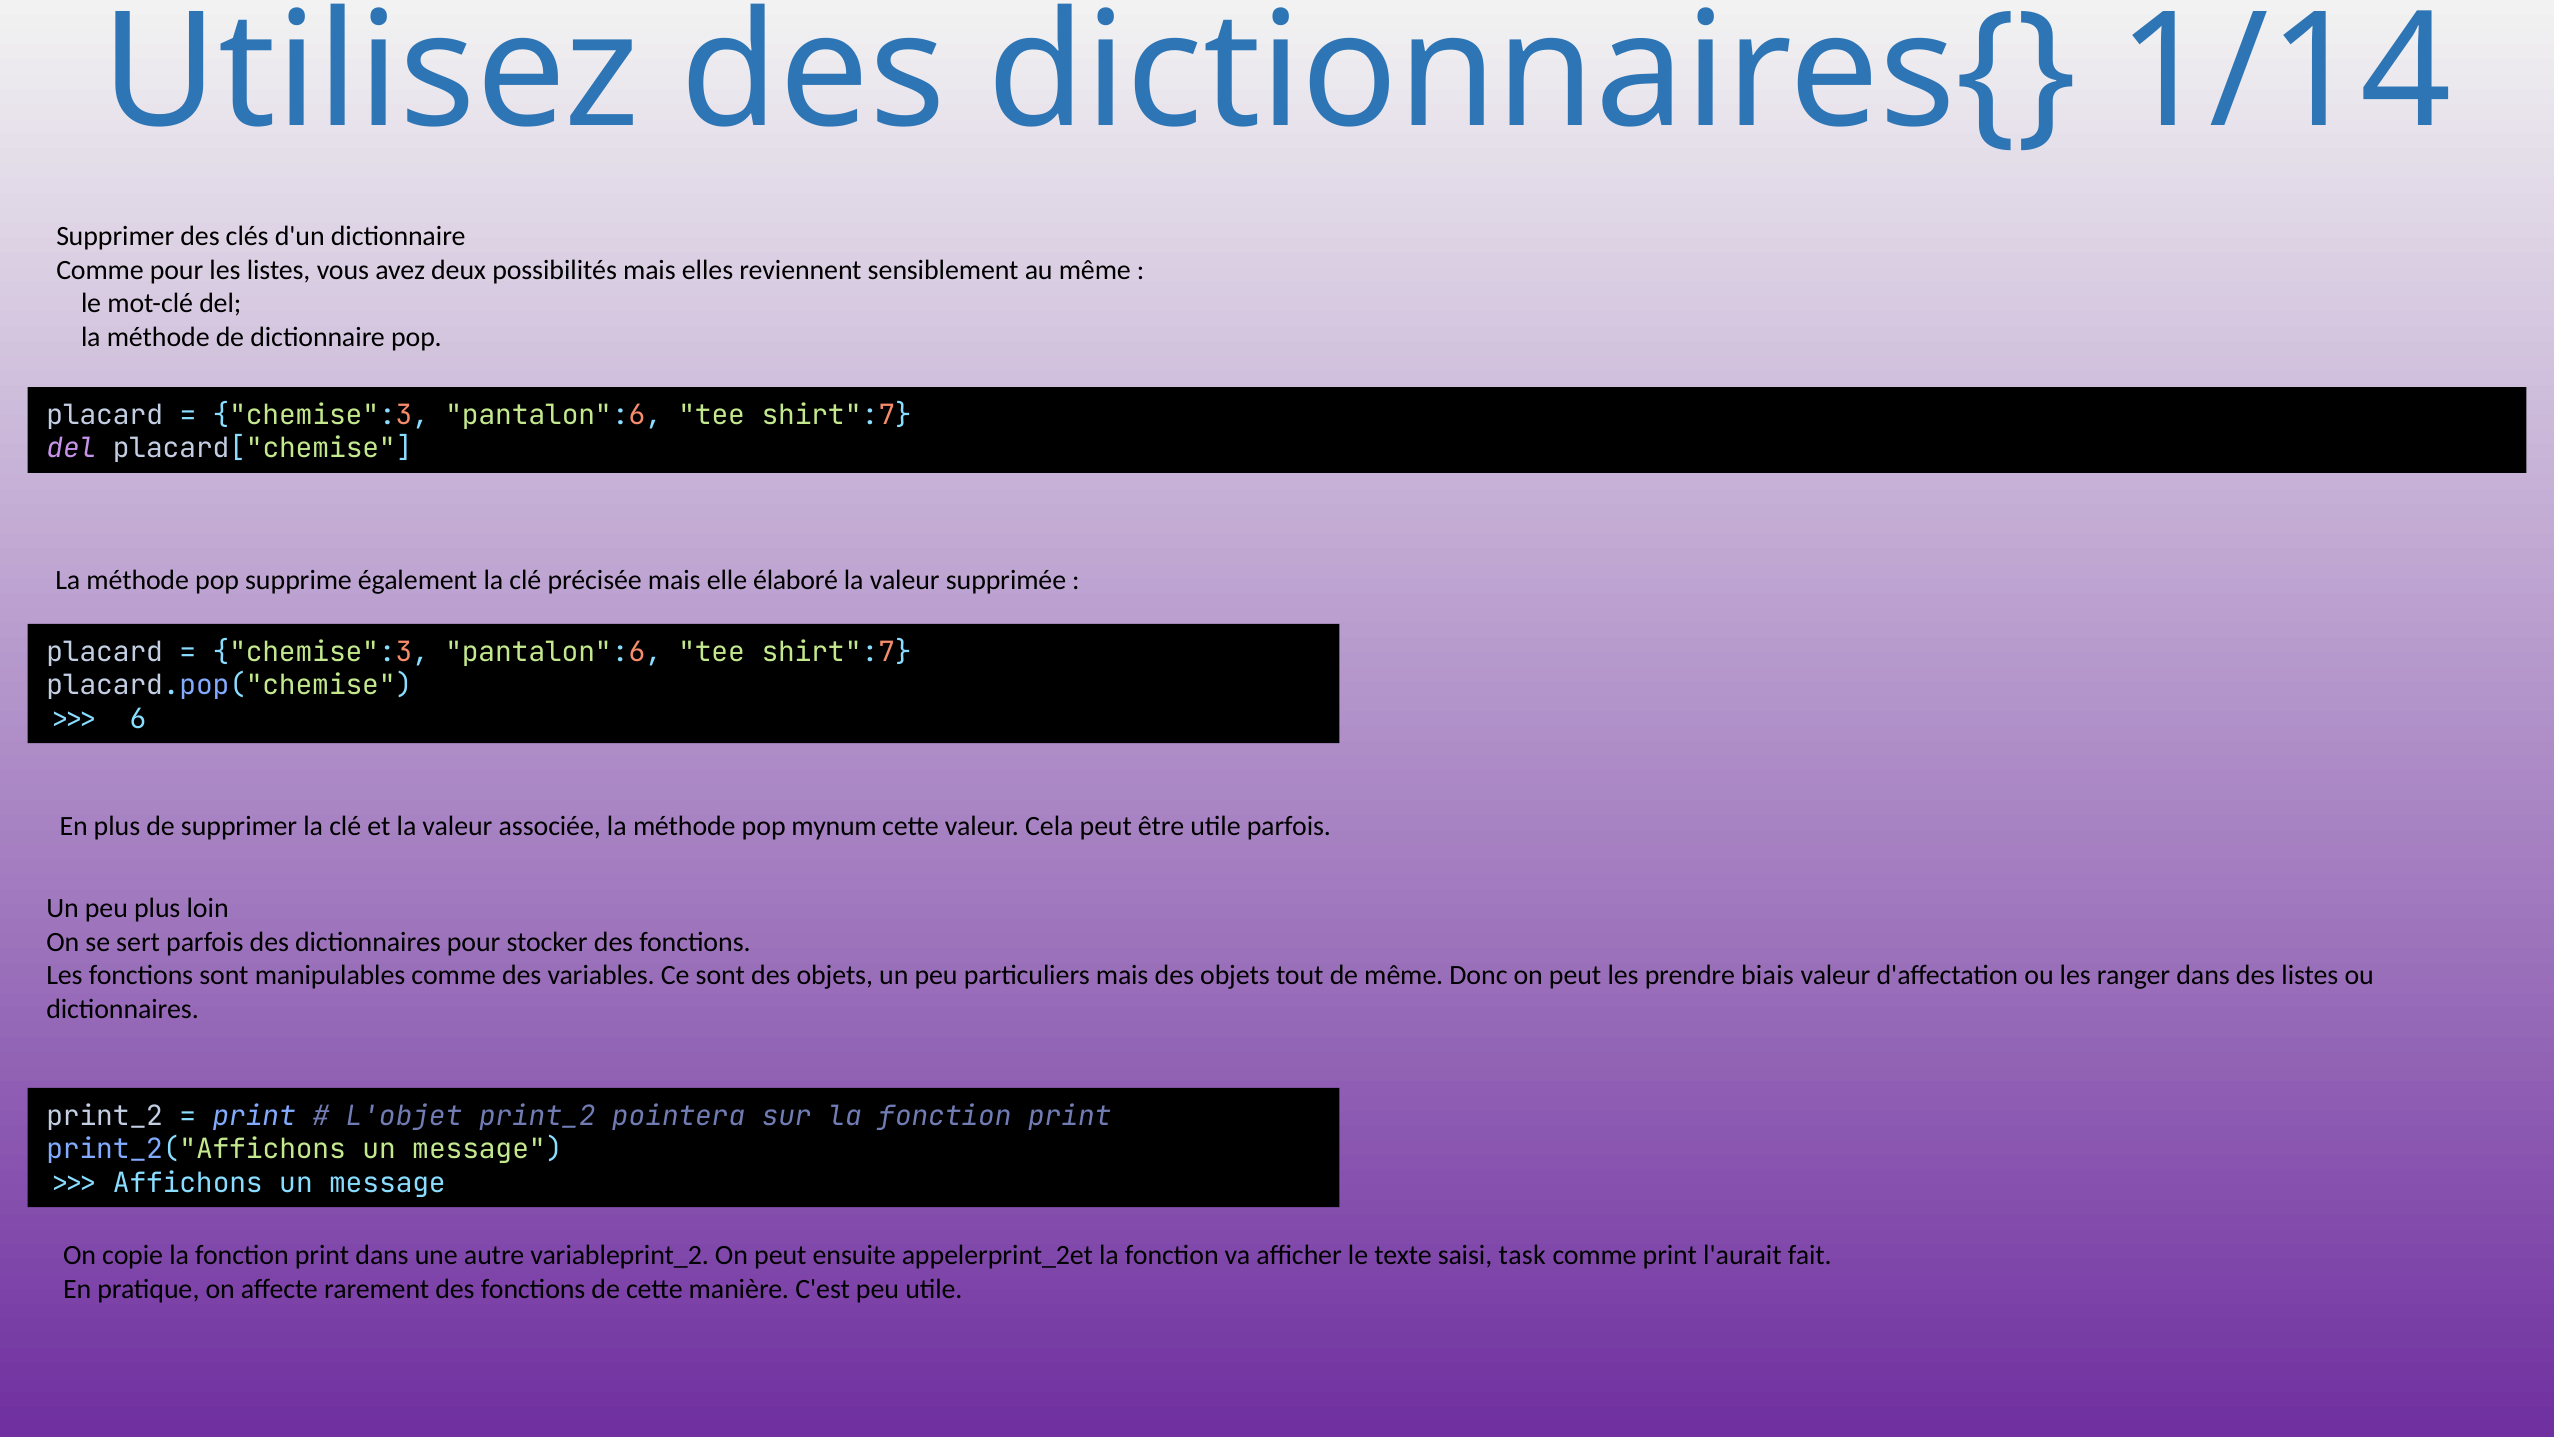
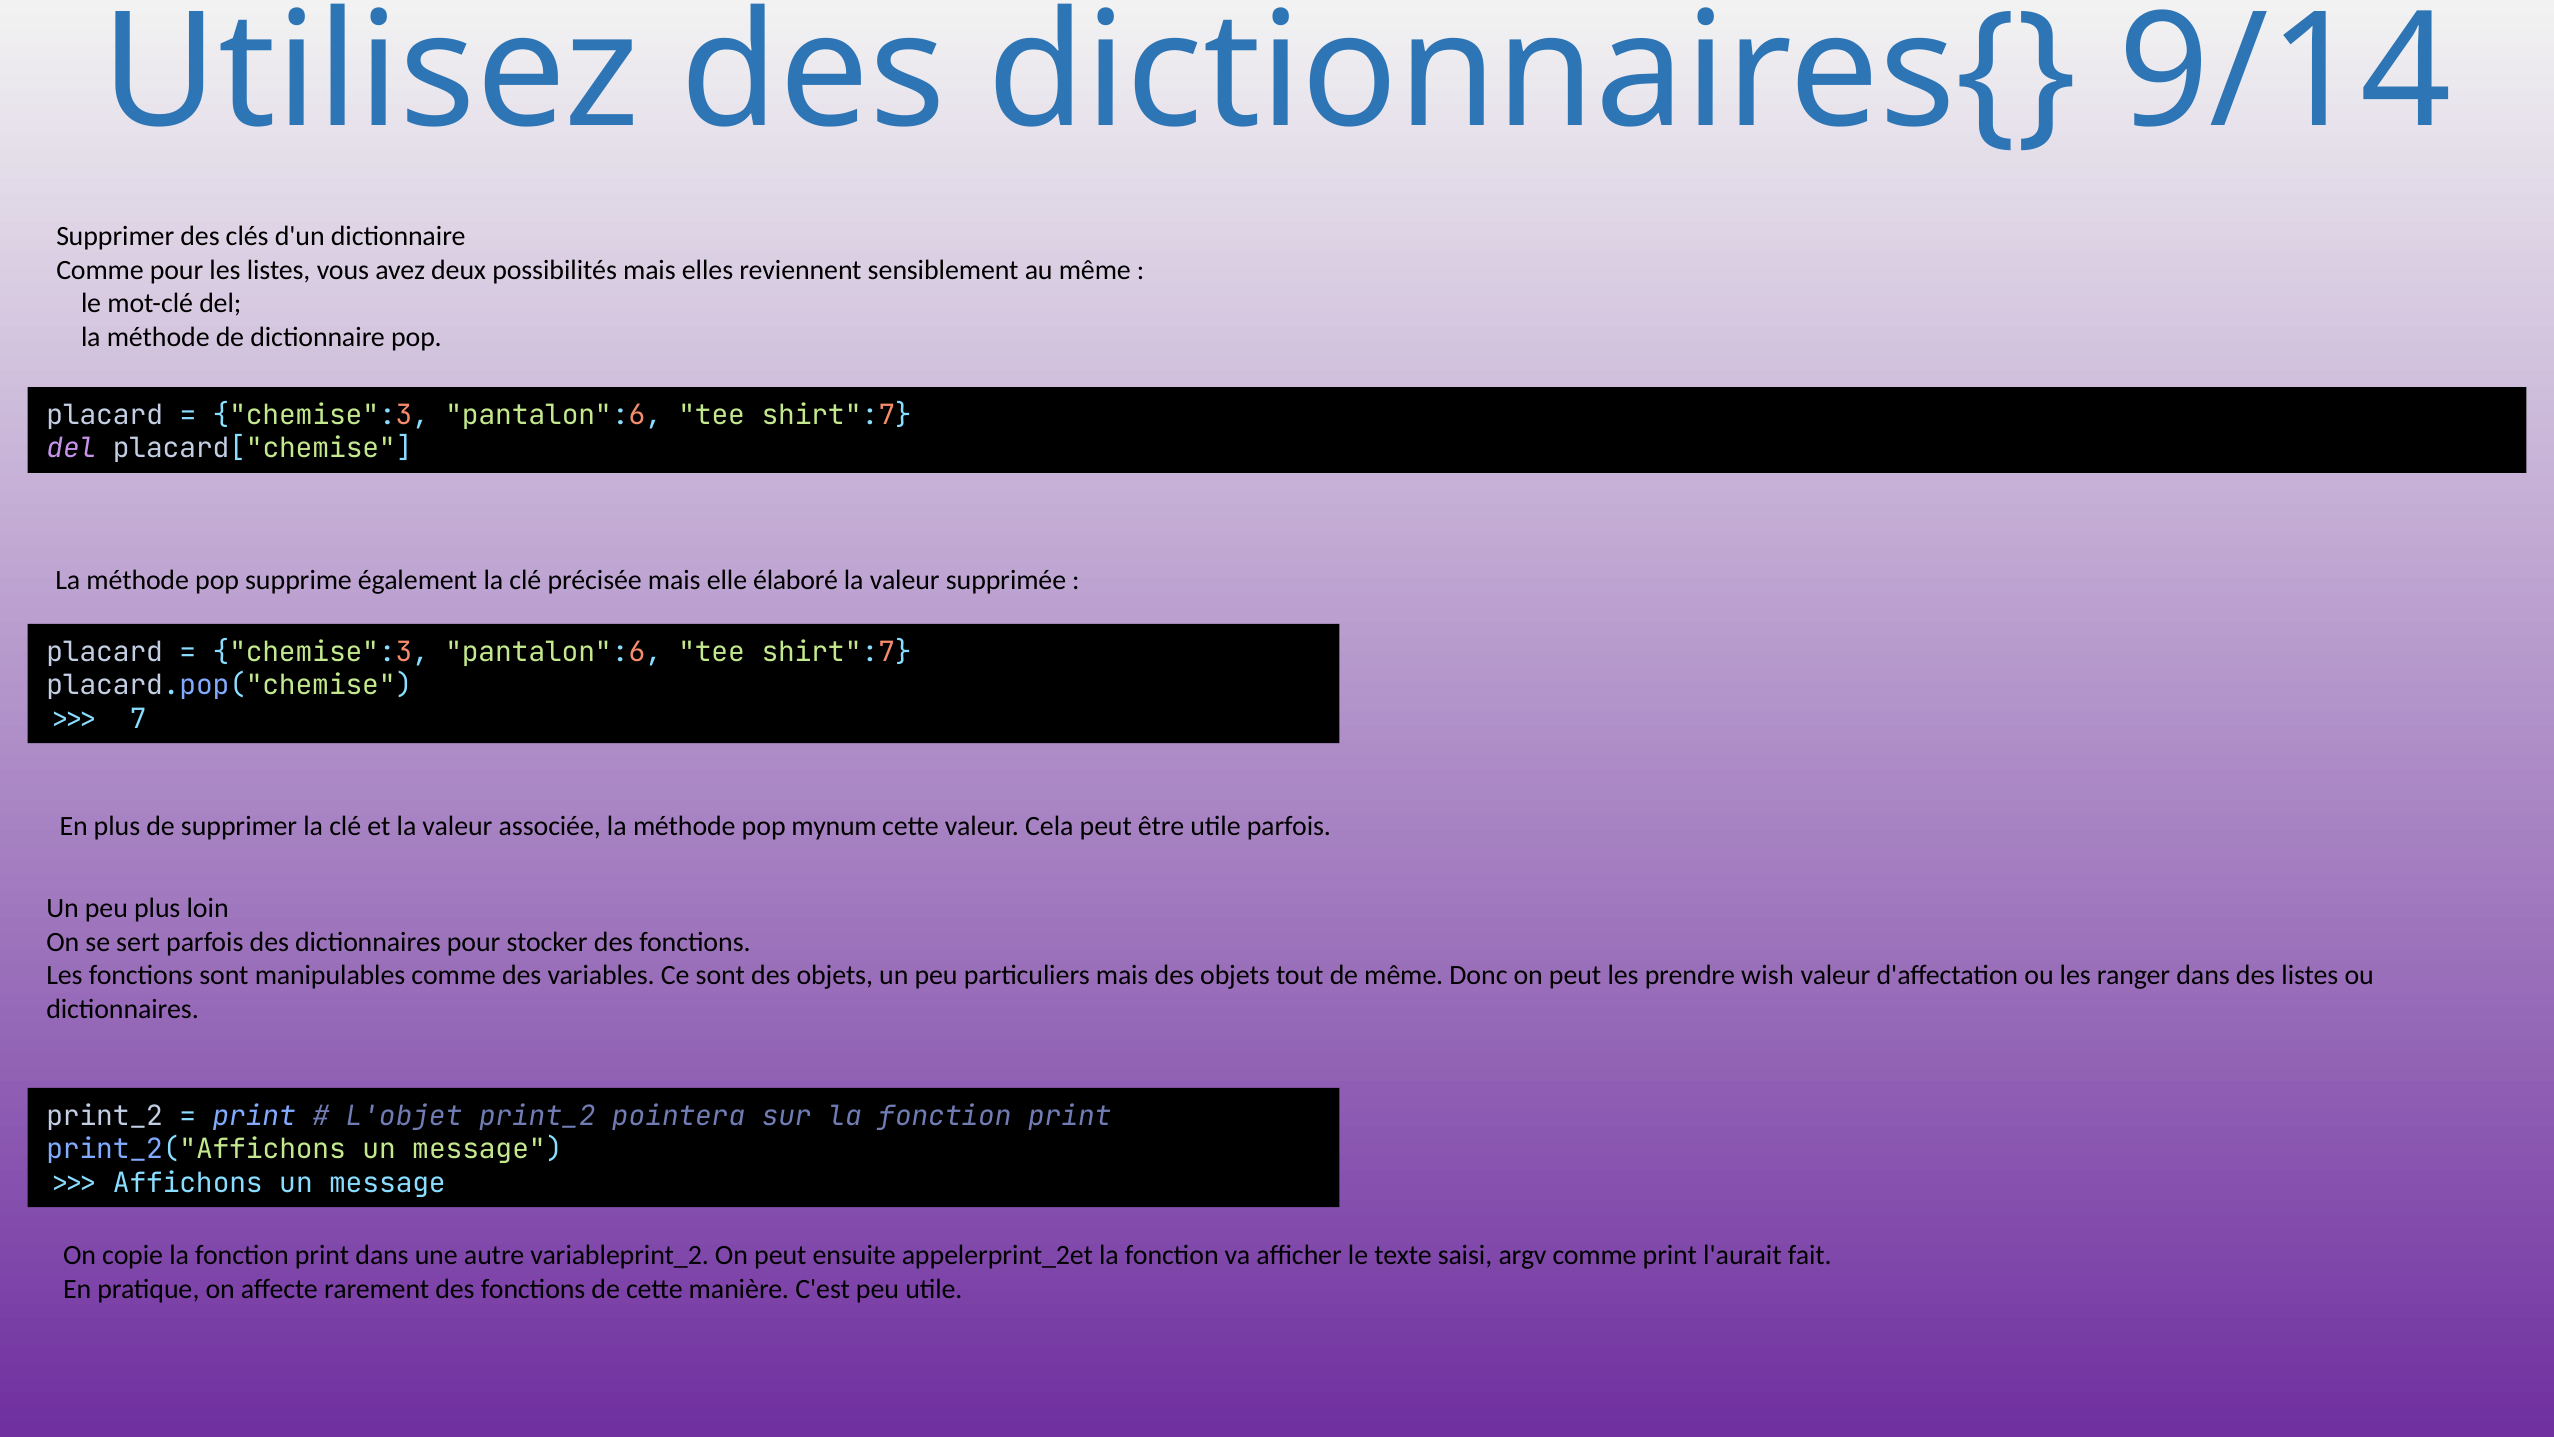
1/14: 1/14 -> 9/14
6: 6 -> 7
biais: biais -> wish
task: task -> argv
